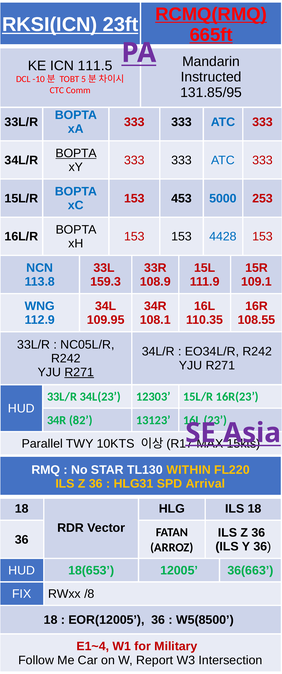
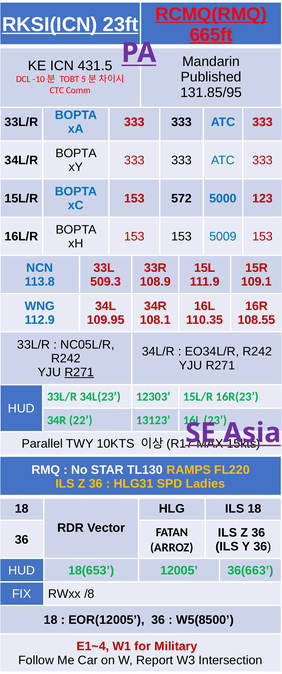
111.5: 111.5 -> 431.5
Instructed: Instructed -> Published
BOPTA at (76, 153) underline: present -> none
453: 453 -> 572
253: 253 -> 123
4428: 4428 -> 5009
159.3: 159.3 -> 509.3
82: 82 -> 22
WITHIN: WITHIN -> RAMPS
Arrival: Arrival -> Ladies
